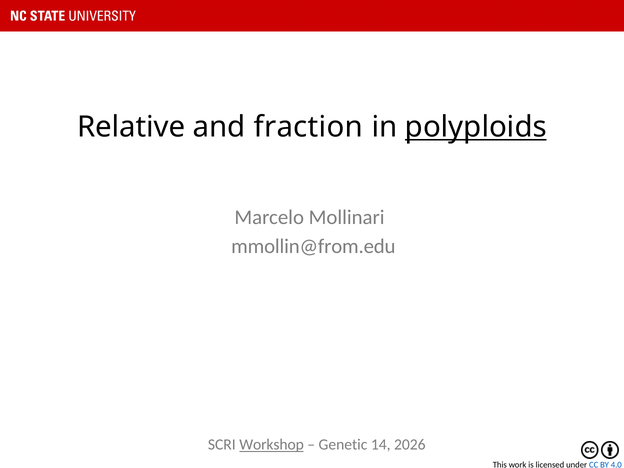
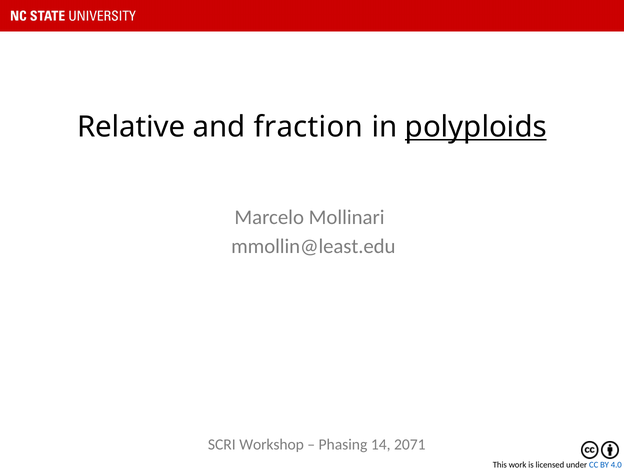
mmollin@from.edu: mmollin@from.edu -> mmollin@least.edu
Workshop underline: present -> none
Genetic: Genetic -> Phasing
2026: 2026 -> 2071
